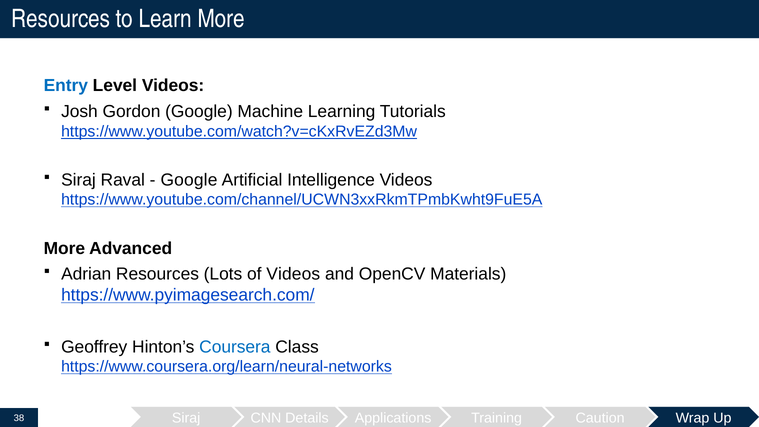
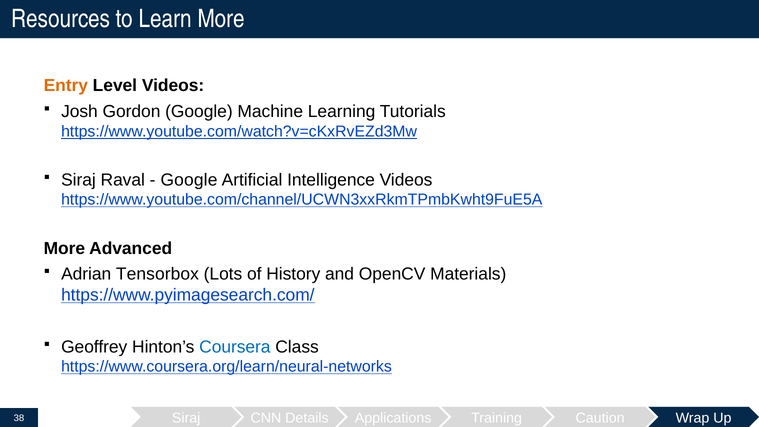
Entry colour: blue -> orange
Adrian Resources: Resources -> Tensorbox
of Videos: Videos -> History
